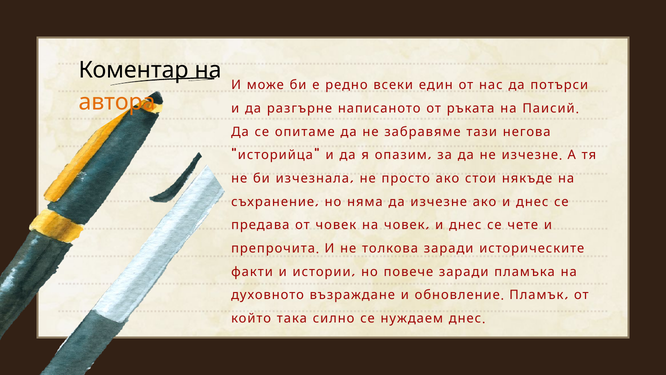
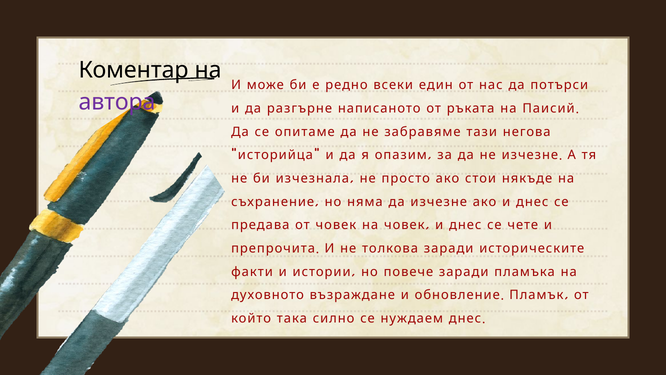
автора colour: orange -> purple
